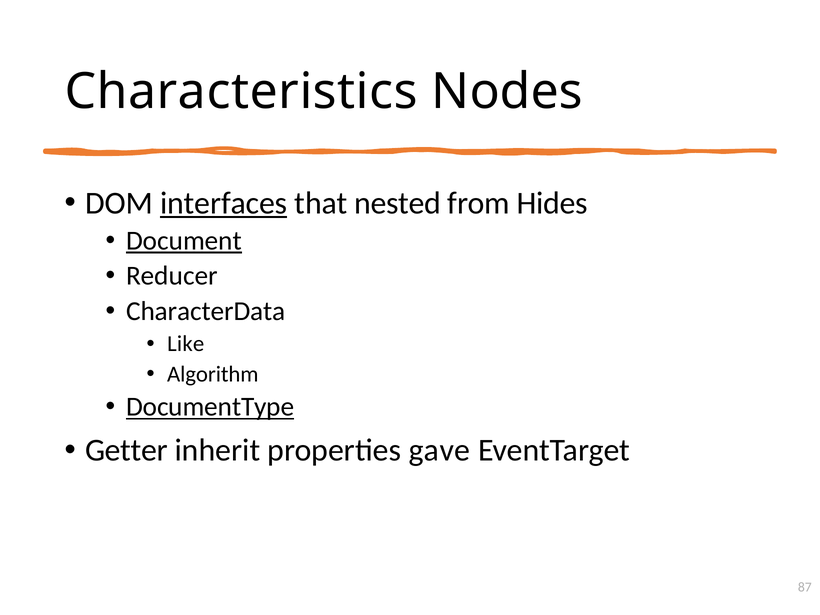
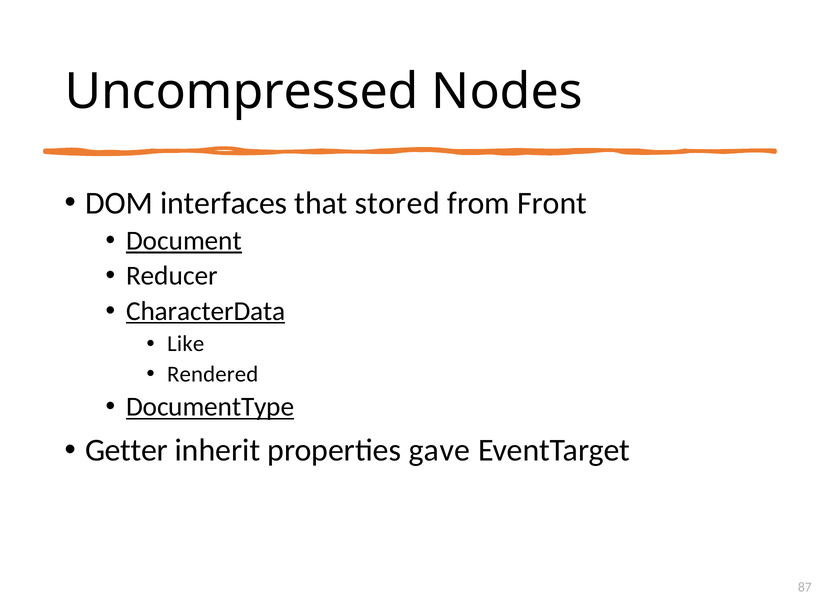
Characteristics: Characteristics -> Uncompressed
interfaces underline: present -> none
nested: nested -> stored
Hides: Hides -> Front
CharacterData underline: none -> present
Algorithm: Algorithm -> Rendered
